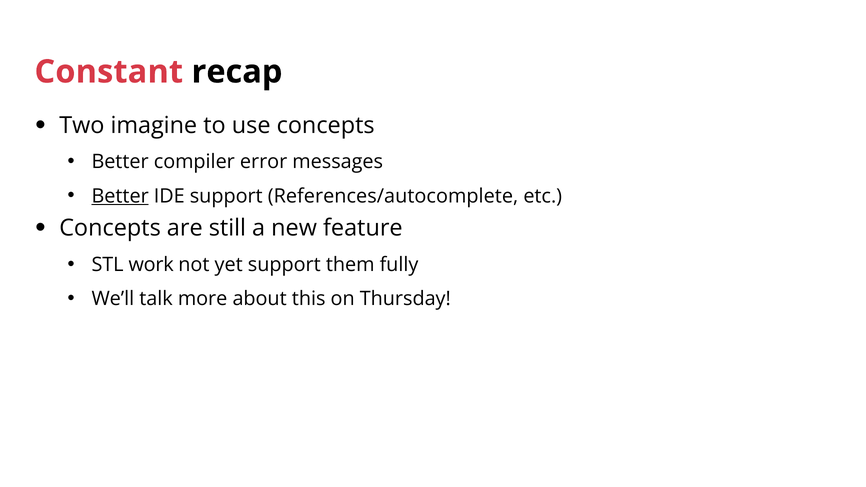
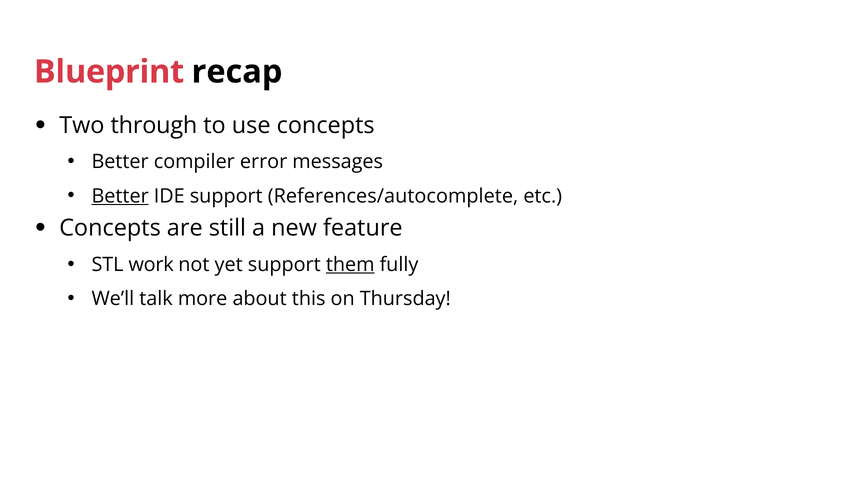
Constant: Constant -> Blueprint
imagine: imagine -> through
them underline: none -> present
